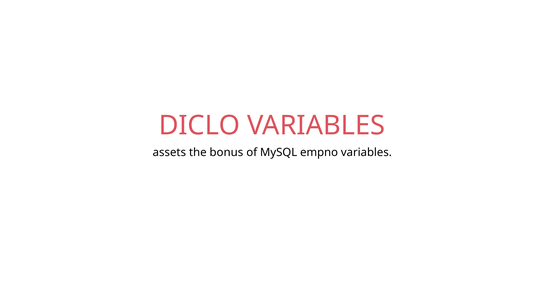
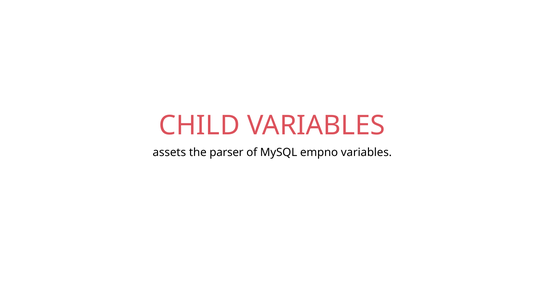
DICLO: DICLO -> CHILD
bonus: bonus -> parser
